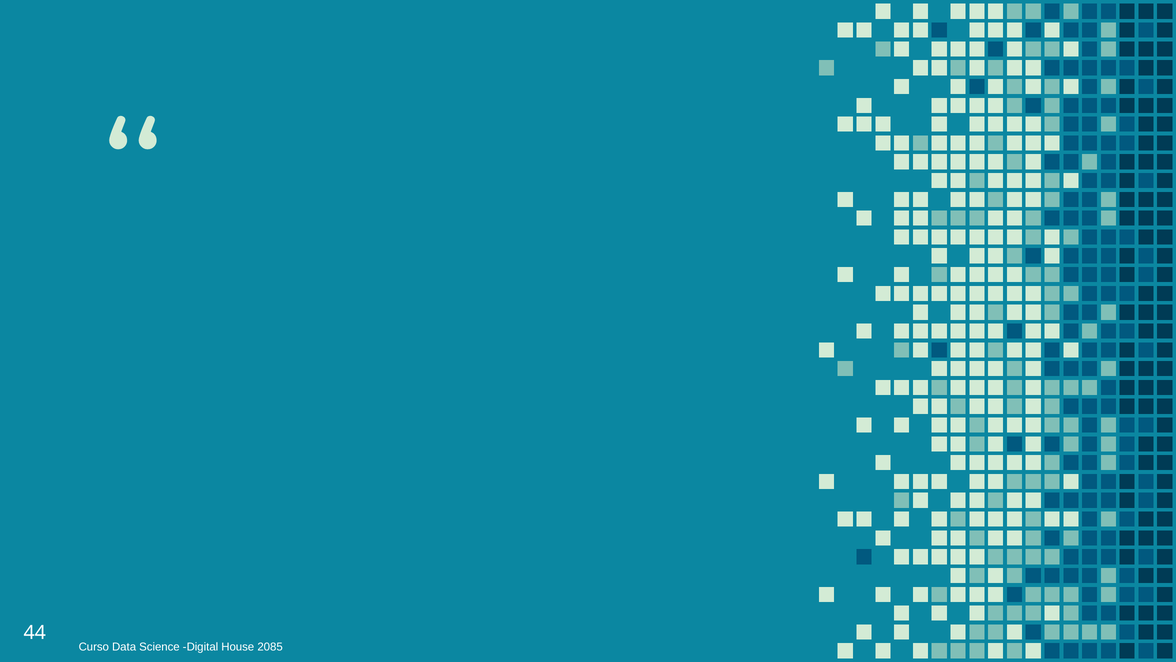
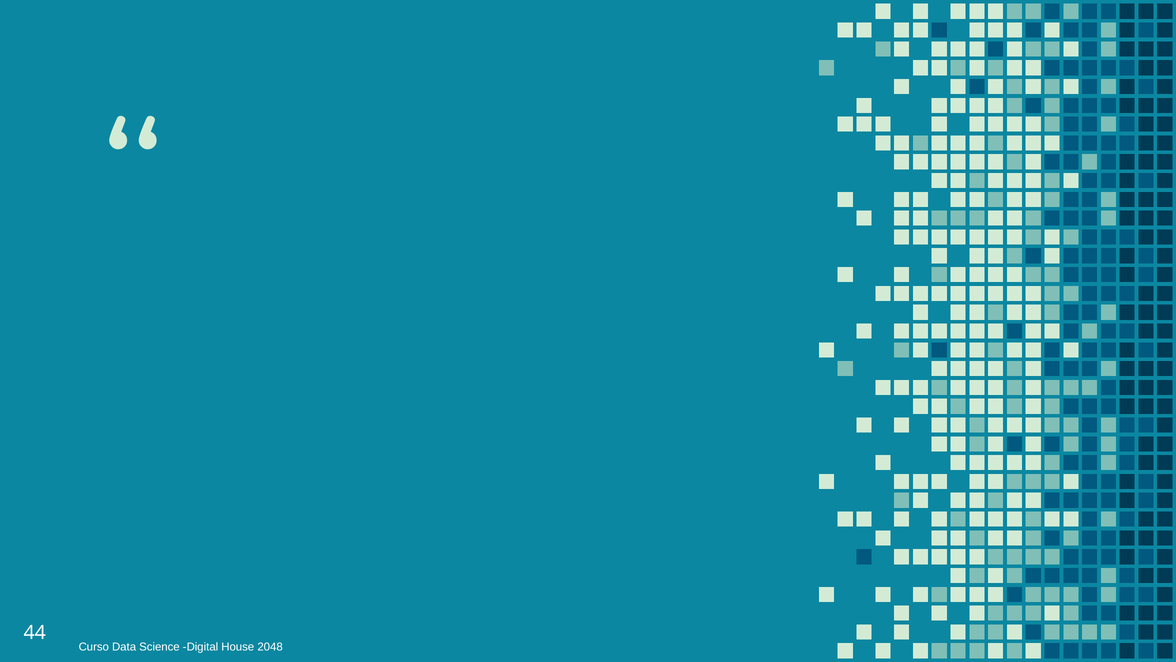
2085: 2085 -> 2048
